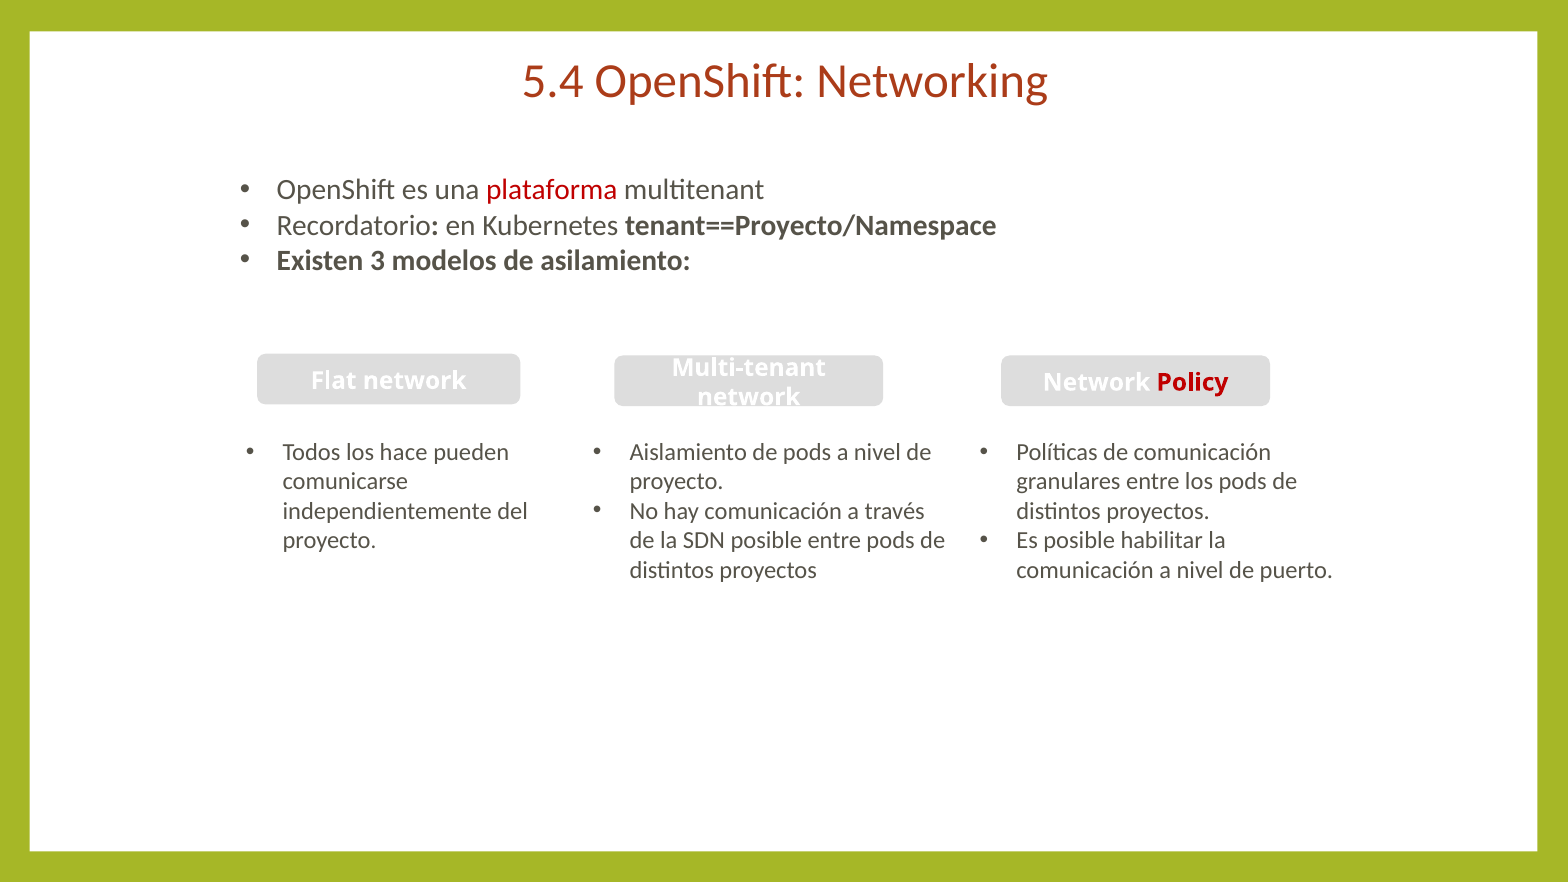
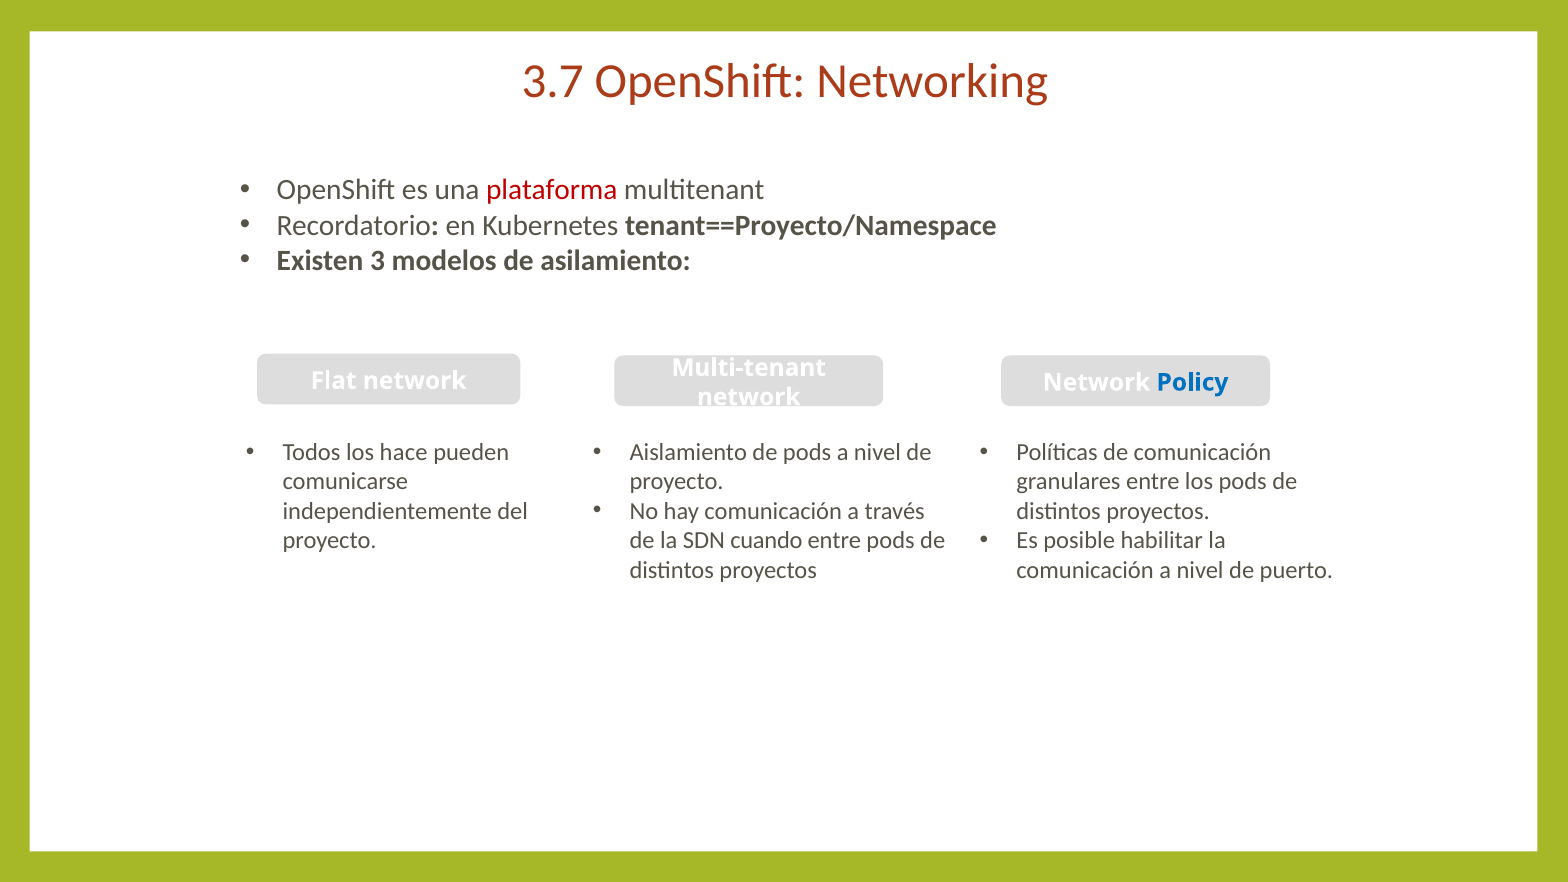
5.4: 5.4 -> 3.7
Policy colour: red -> blue
SDN posible: posible -> cuando
